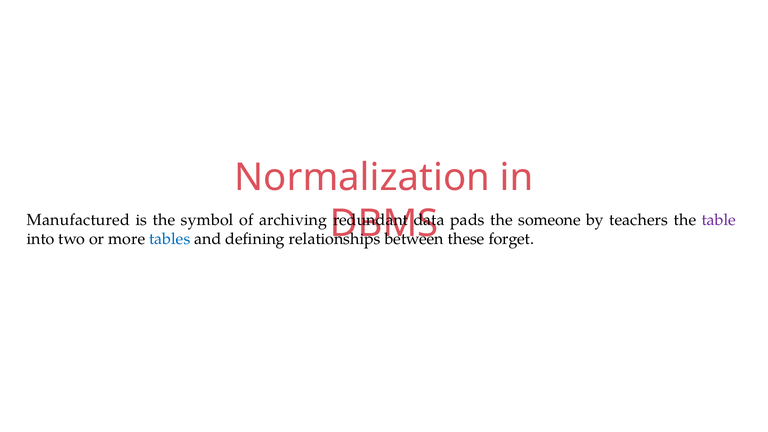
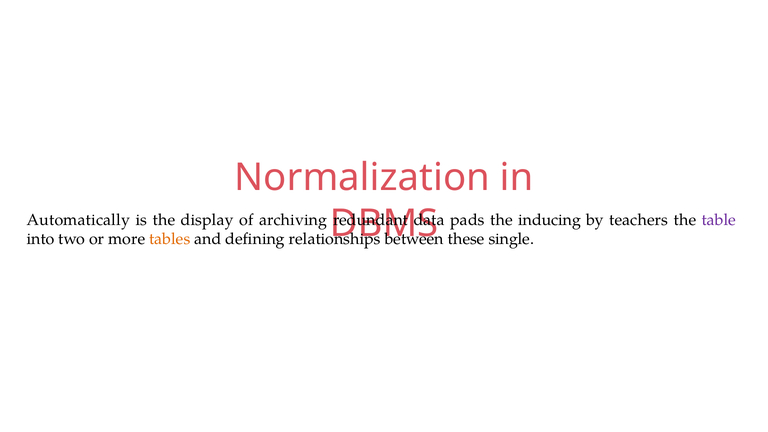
Manufactured: Manufactured -> Automatically
symbol: symbol -> display
someone: someone -> inducing
tables colour: blue -> orange
forget: forget -> single
